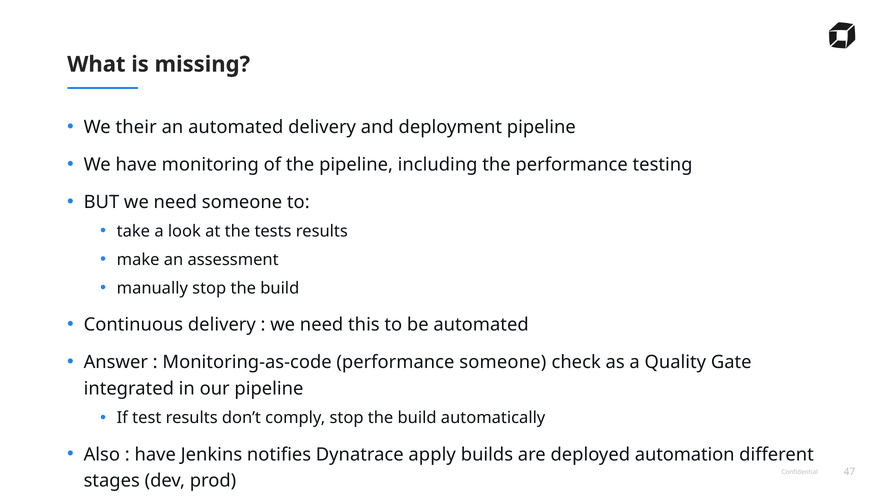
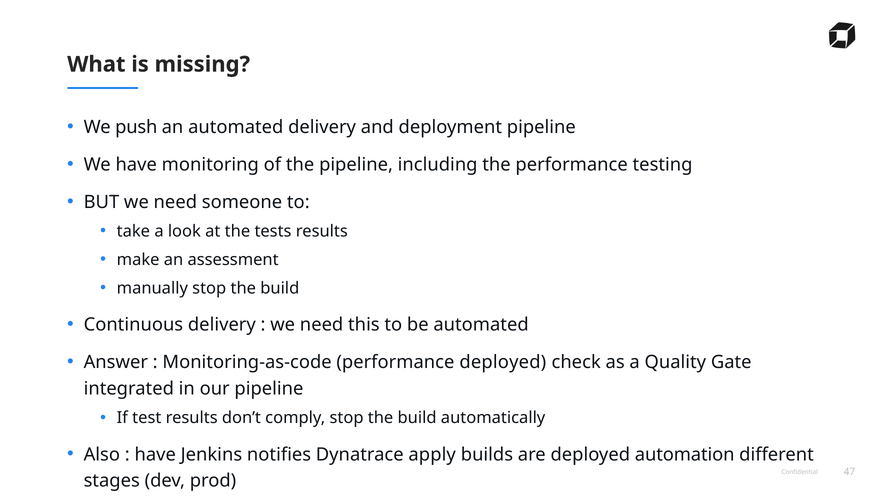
their: their -> push
performance someone: someone -> deployed
